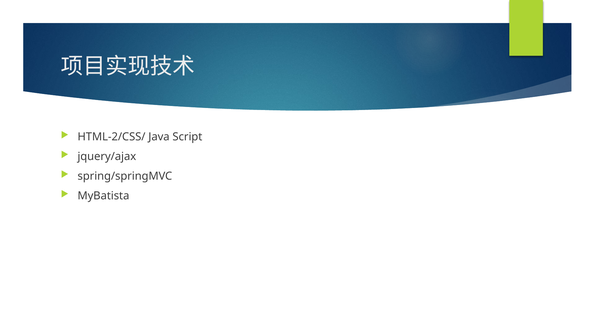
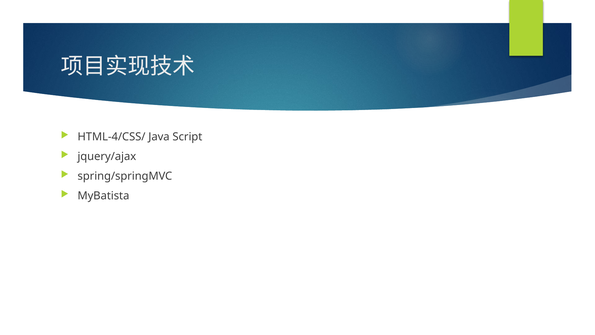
HTML-2/CSS/: HTML-2/CSS/ -> HTML-4/CSS/
